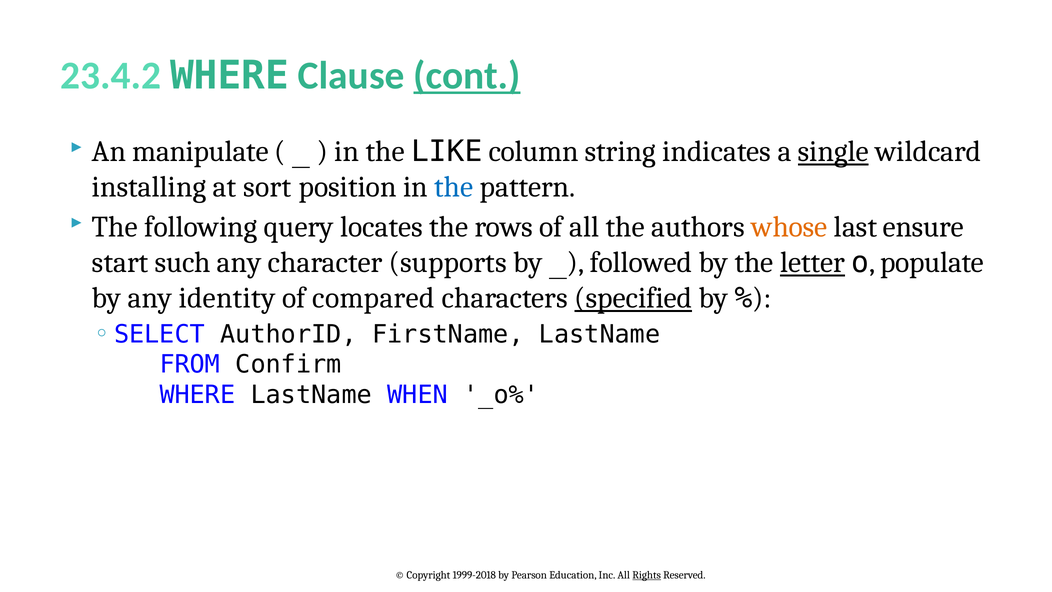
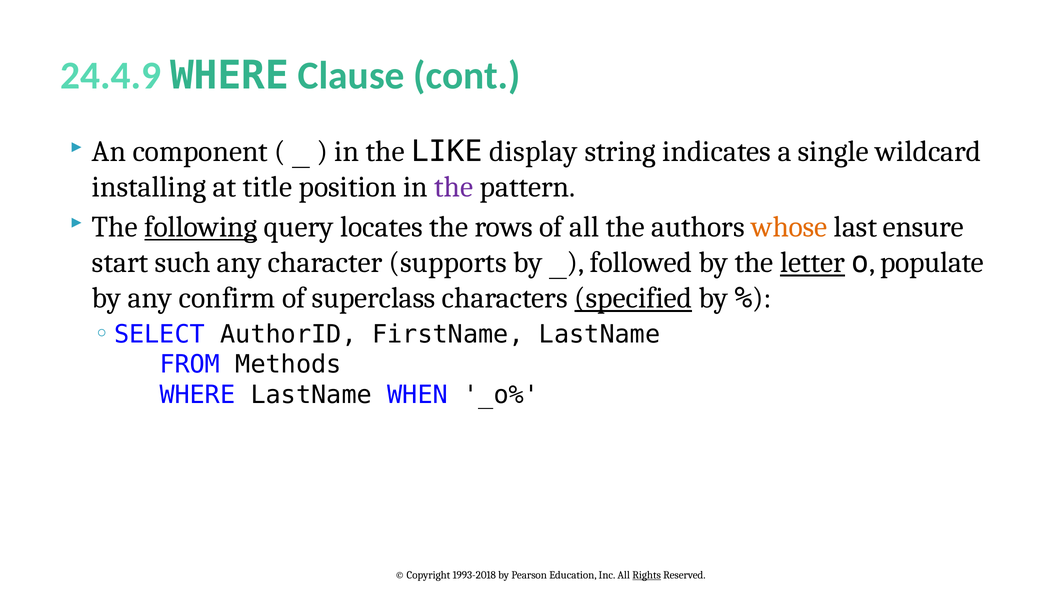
23.4.2: 23.4.2 -> 24.4.9
cont underline: present -> none
manipulate: manipulate -> component
column: column -> display
single underline: present -> none
sort: sort -> title
the at (454, 187) colour: blue -> purple
following underline: none -> present
identity: identity -> confirm
compared: compared -> superclass
Confirm: Confirm -> Methods
1999-2018: 1999-2018 -> 1993-2018
